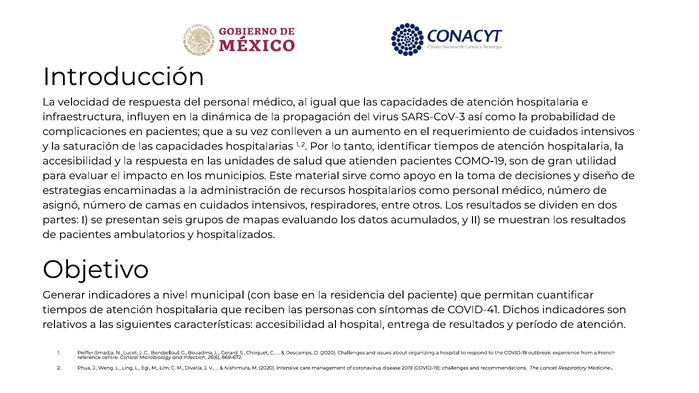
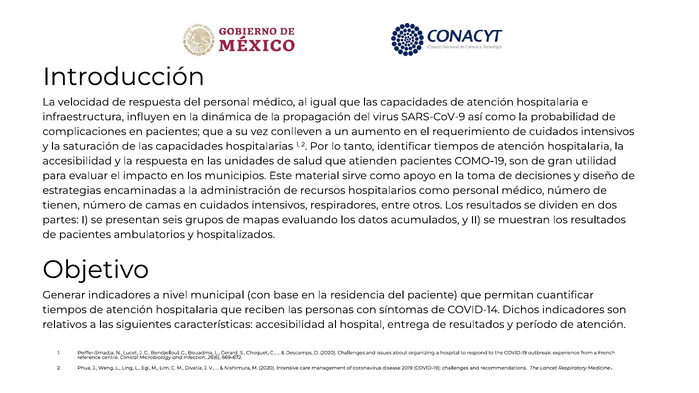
SARS-CoV-3: SARS-CoV-3 -> SARS-CoV-9
asignó: asignó -> tienen
COVID-41: COVID-41 -> COVID-14
